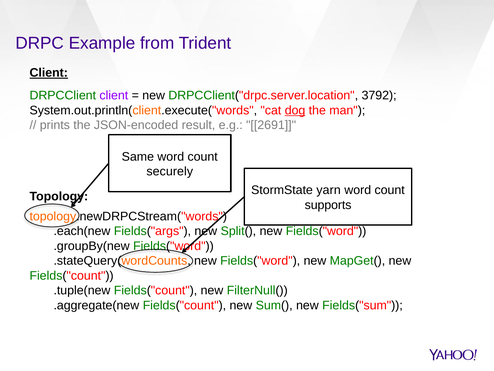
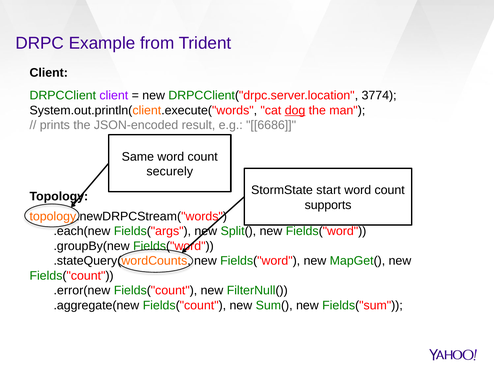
Client at (49, 73) underline: present -> none
3792: 3792 -> 3774
2691: 2691 -> 6686
yarn: yarn -> start
.tuple(new: .tuple(new -> .error(new
